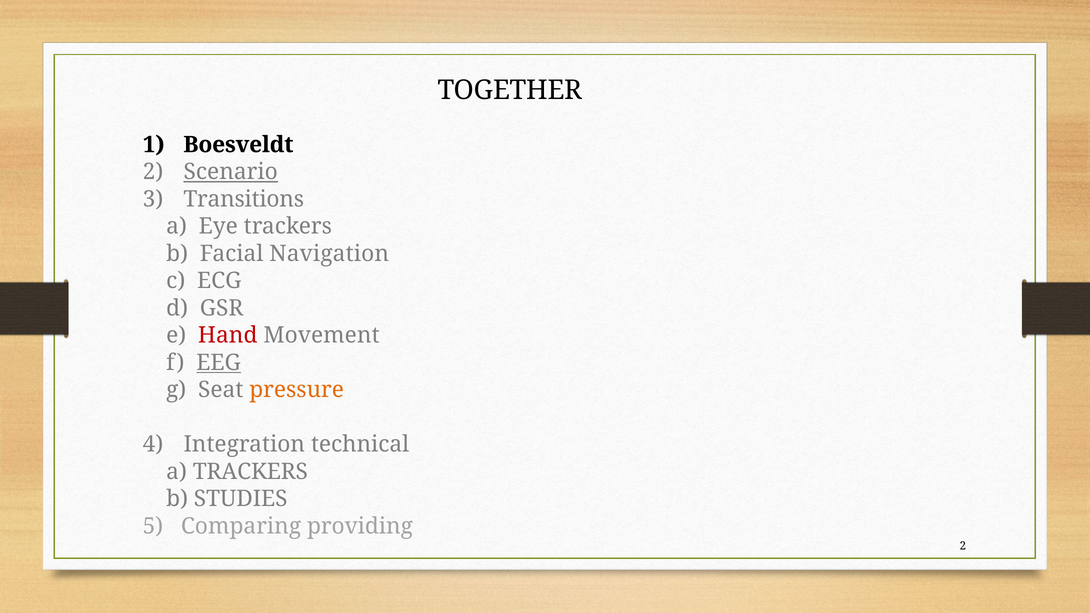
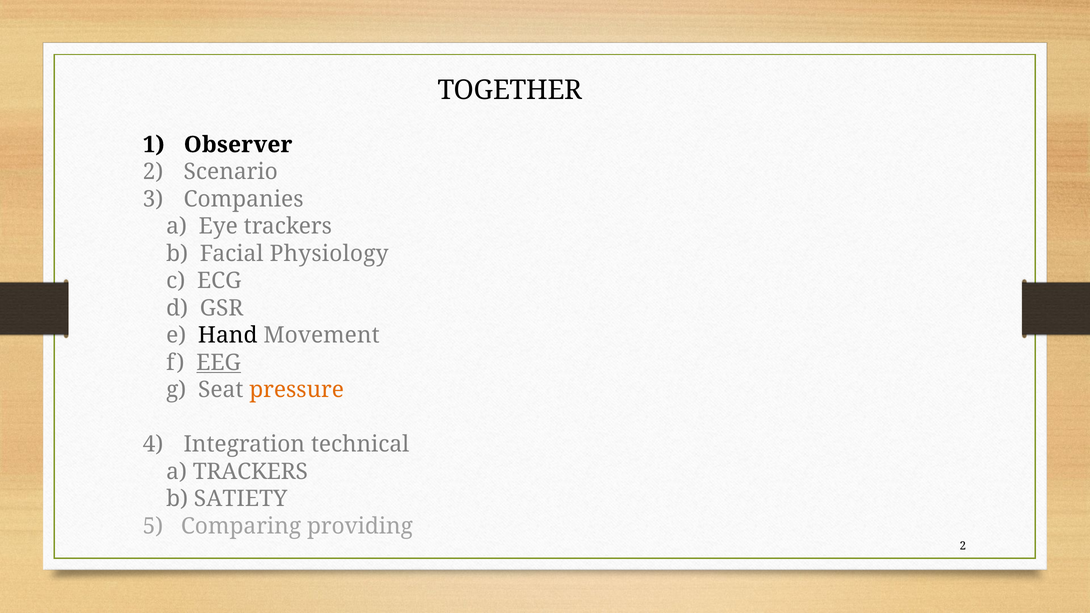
Boesveldt: Boesveldt -> Observer
Scenario underline: present -> none
Transitions: Transitions -> Companies
Navigation: Navigation -> Physiology
Hand colour: red -> black
STUDIES: STUDIES -> SATIETY
